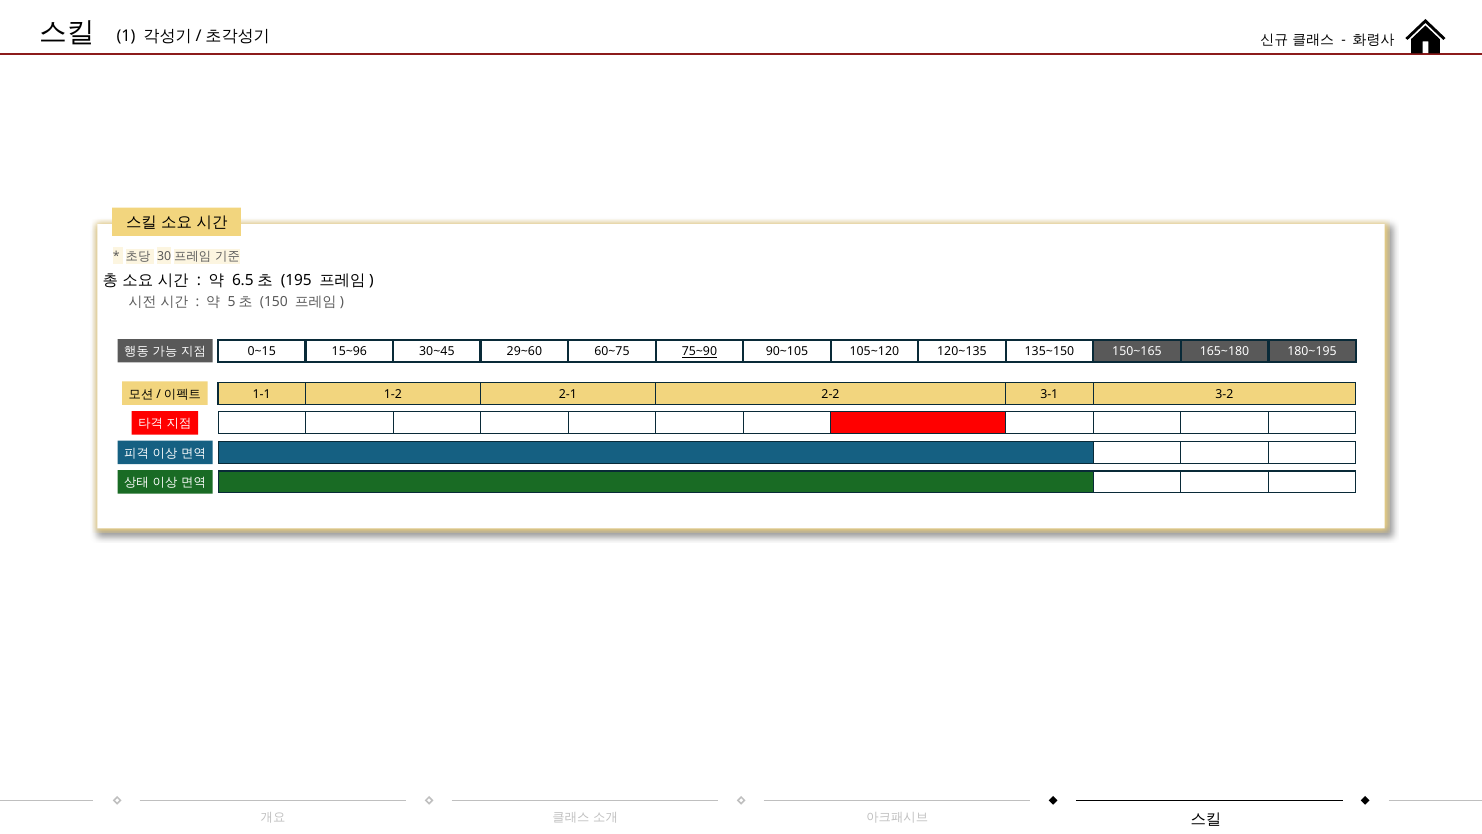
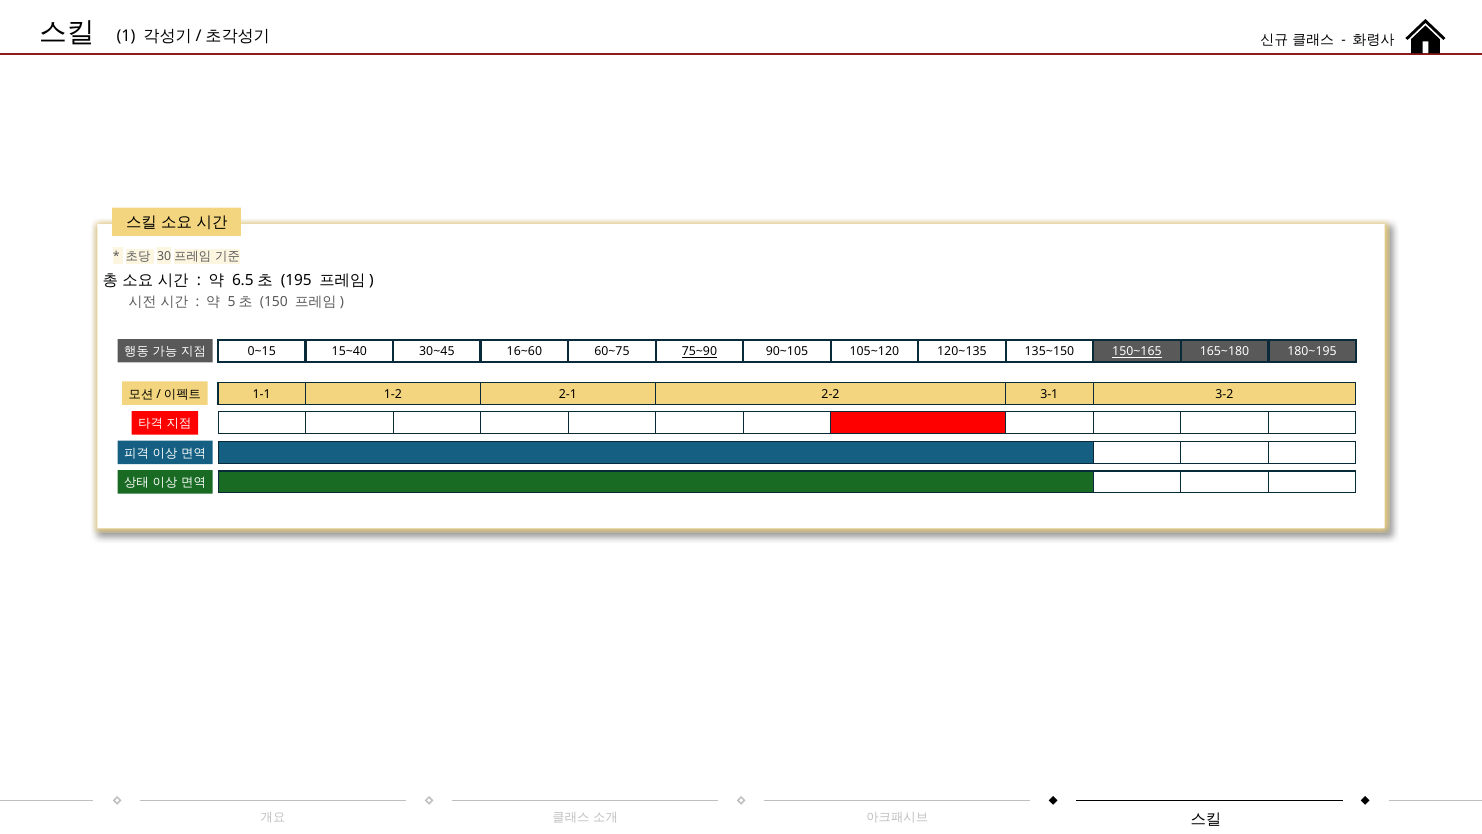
15~96: 15~96 -> 15~40
29~60: 29~60 -> 16~60
150~165 underline: none -> present
